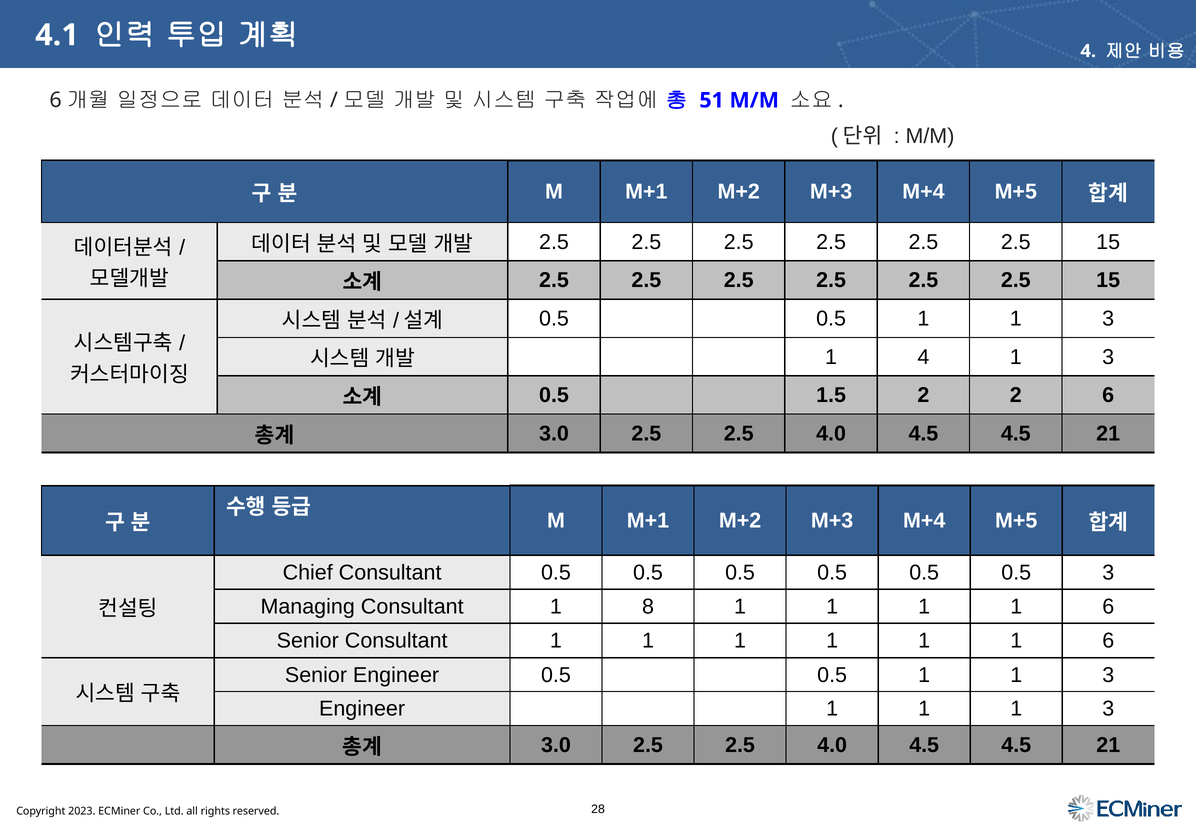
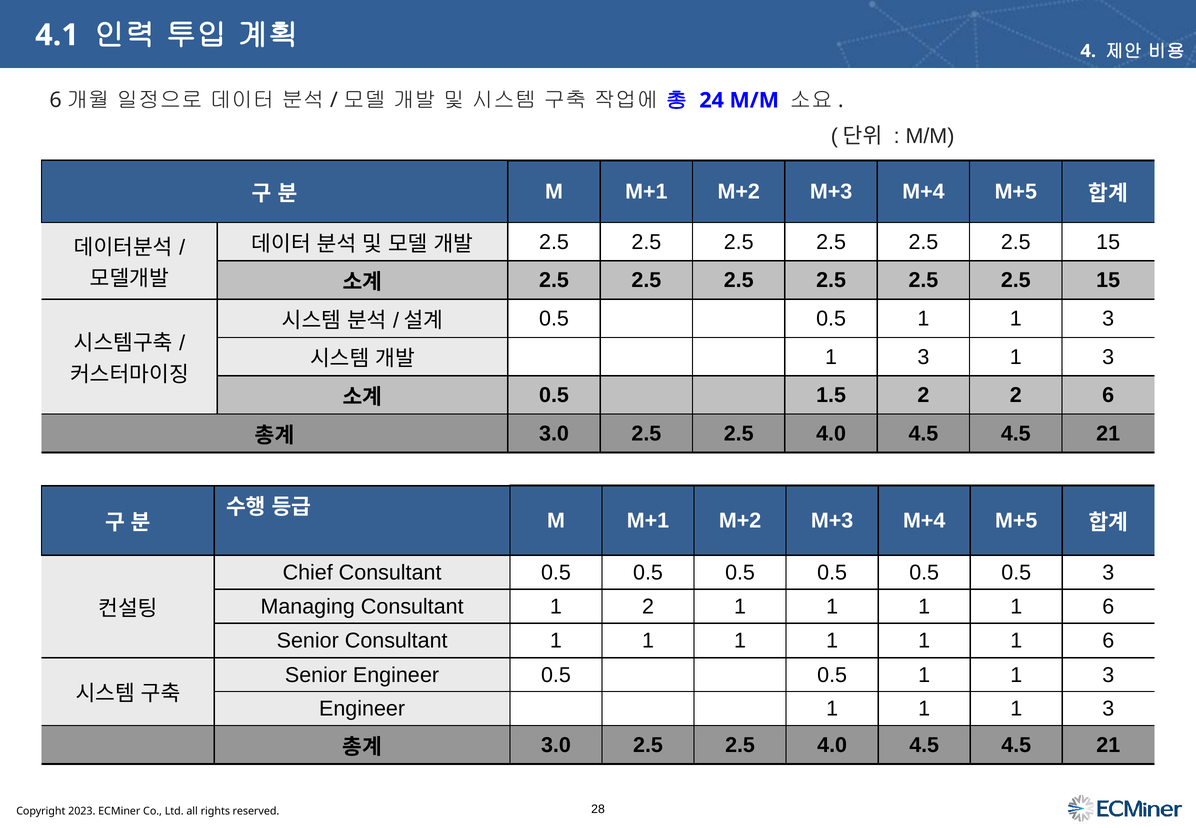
51: 51 -> 24
4 at (923, 357): 4 -> 3
1 8: 8 -> 2
